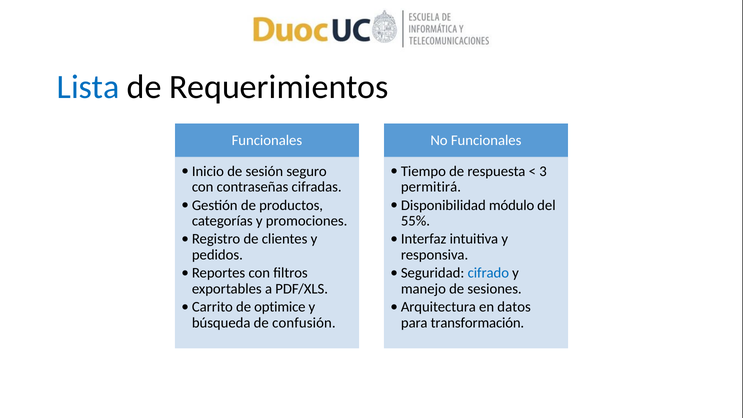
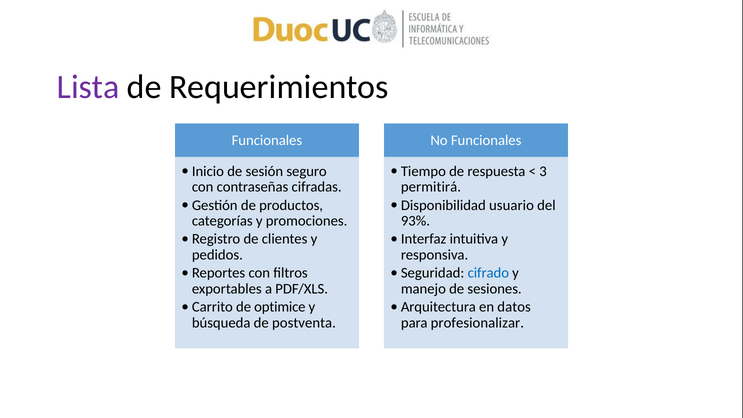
Lista colour: blue -> purple
módulo: módulo -> usuario
55%: 55% -> 93%
confusión: confusión -> postventa
transformación: transformación -> profesionalizar
